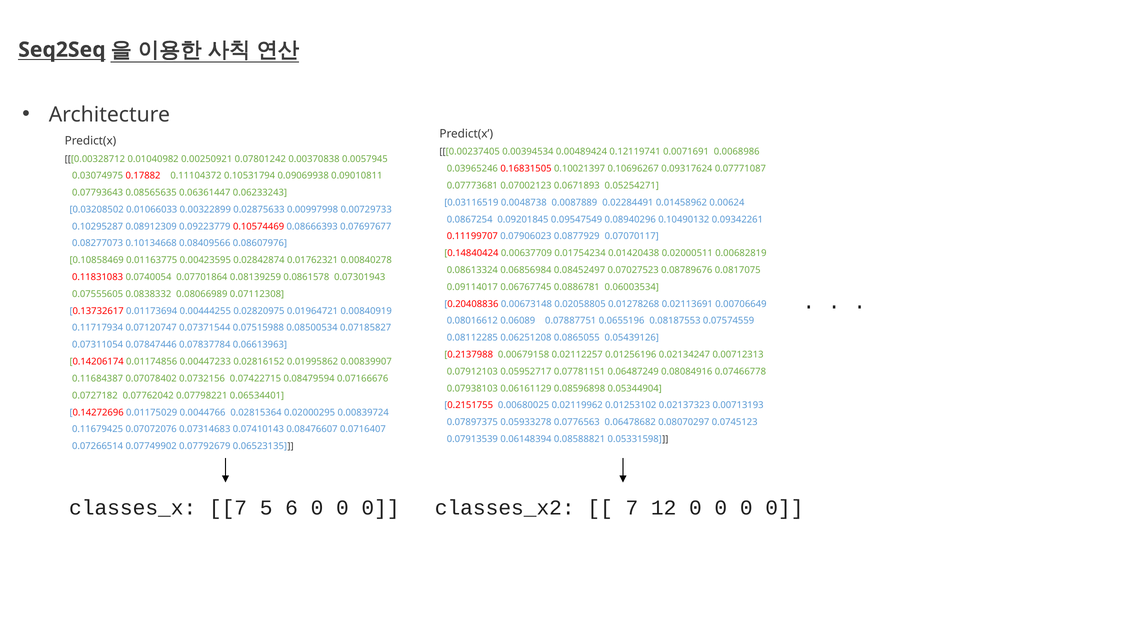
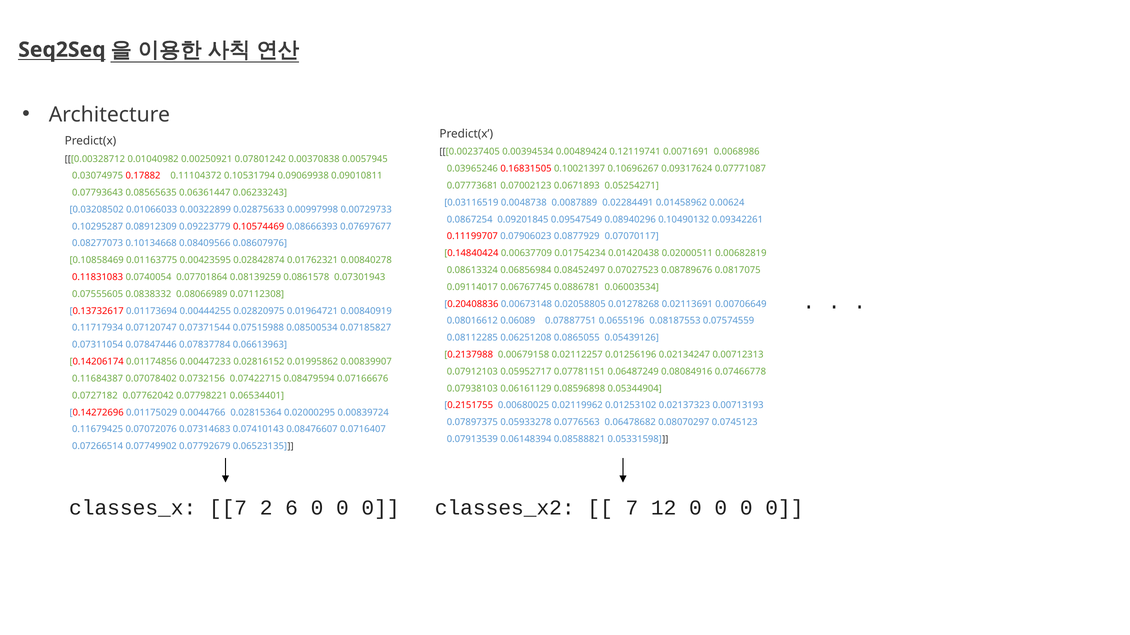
5: 5 -> 2
